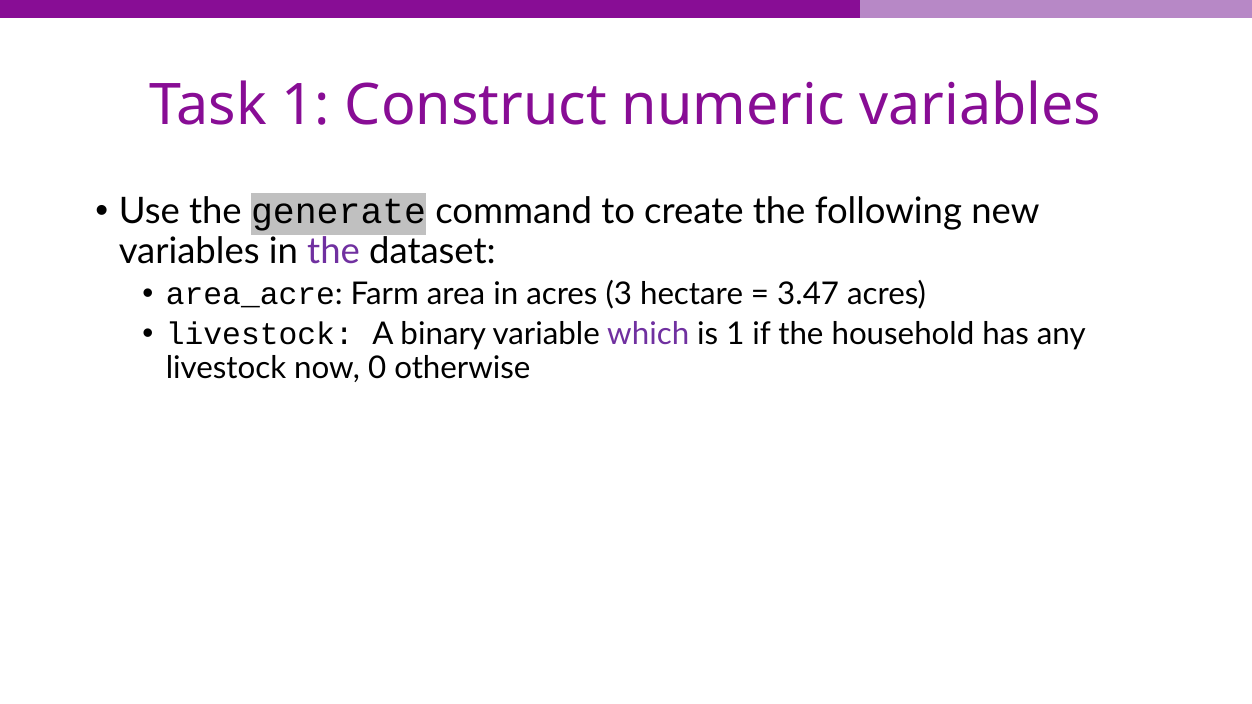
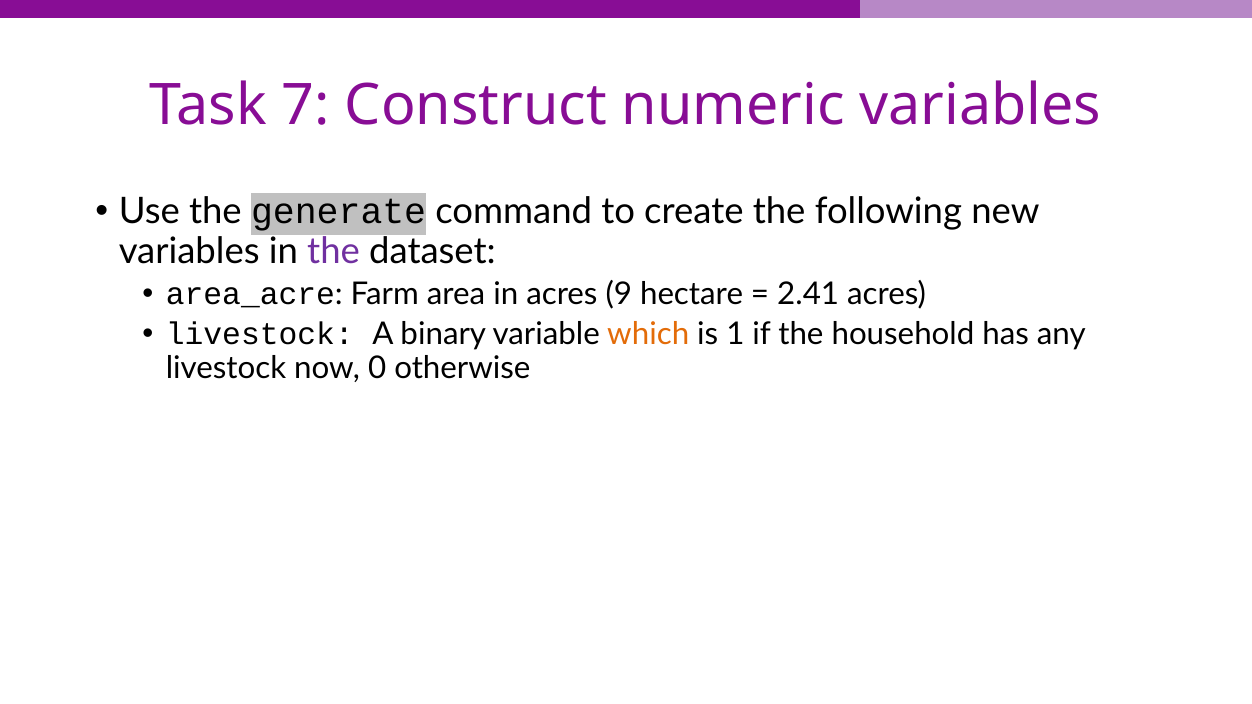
Task 1: 1 -> 7
3: 3 -> 9
3.47: 3.47 -> 2.41
which colour: purple -> orange
